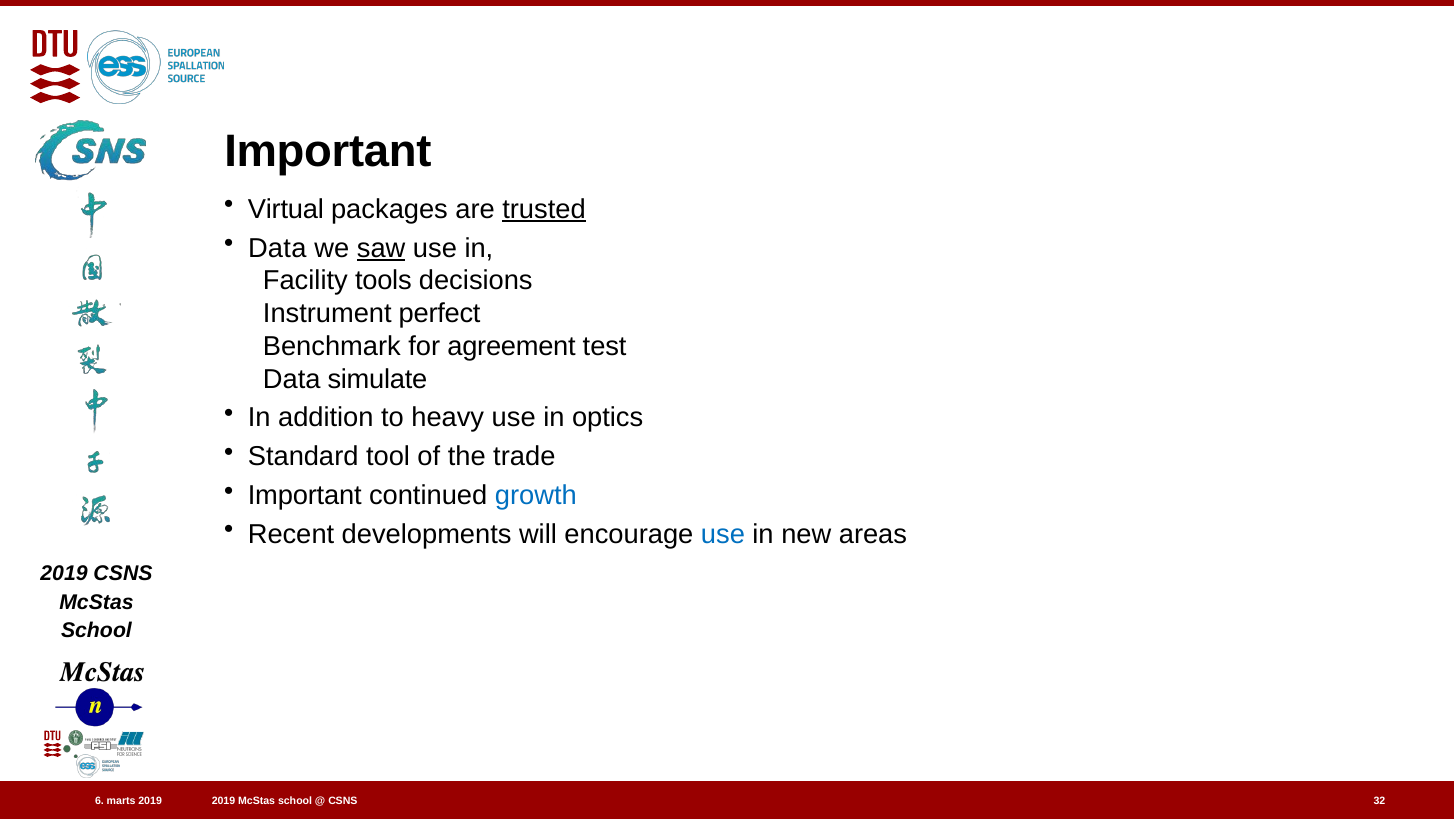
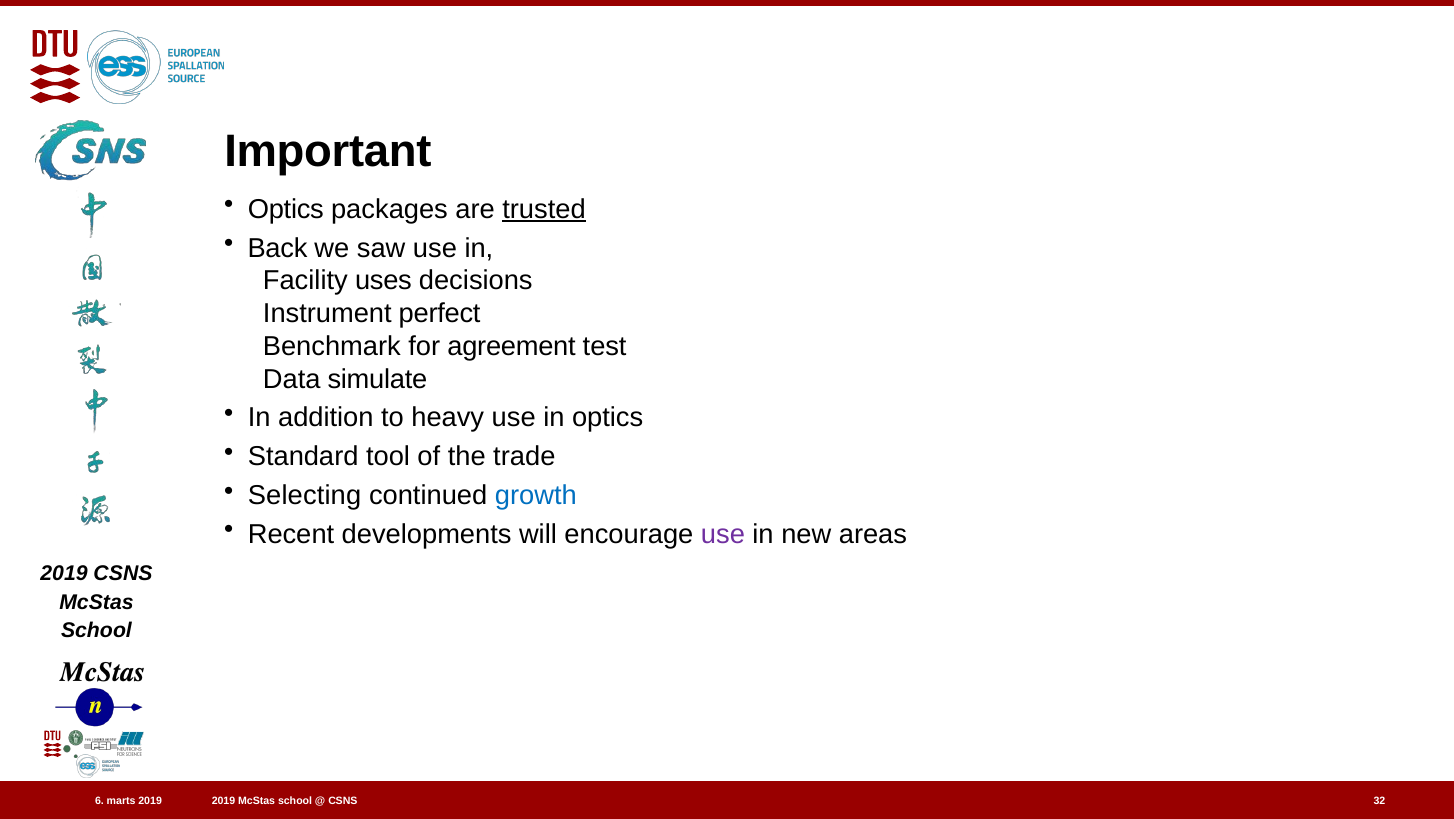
Virtual at (286, 209): Virtual -> Optics
Data at (277, 248): Data -> Back
saw underline: present -> none
tools: tools -> uses
Important at (305, 495): Important -> Selecting
use at (723, 534) colour: blue -> purple
